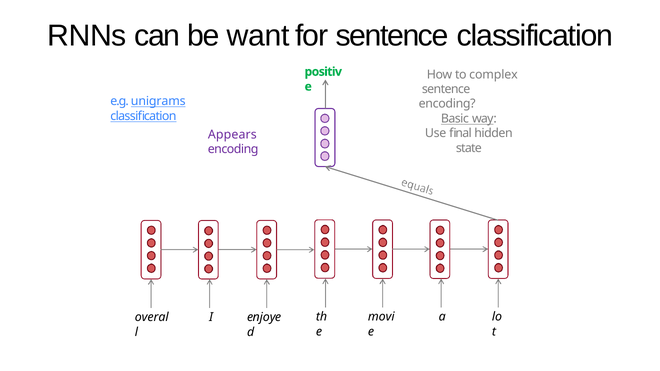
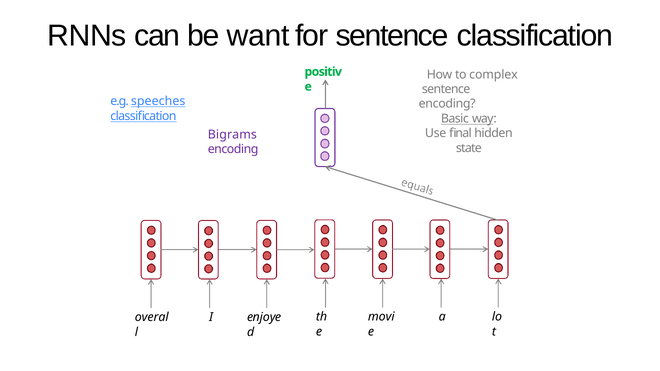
unigrams: unigrams -> speeches
Appears: Appears -> Bigrams
